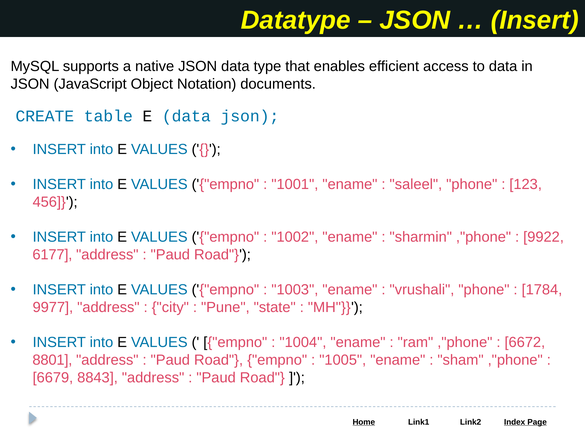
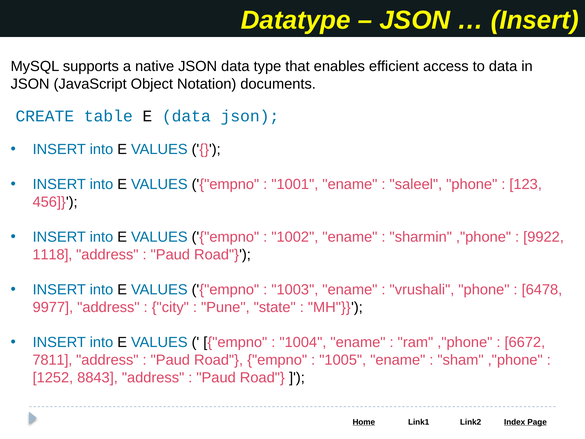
6177: 6177 -> 1118
1784: 1784 -> 6478
8801: 8801 -> 7811
6679: 6679 -> 1252
